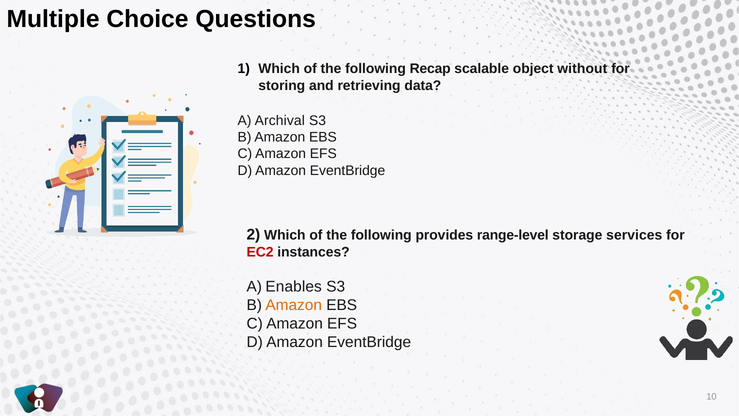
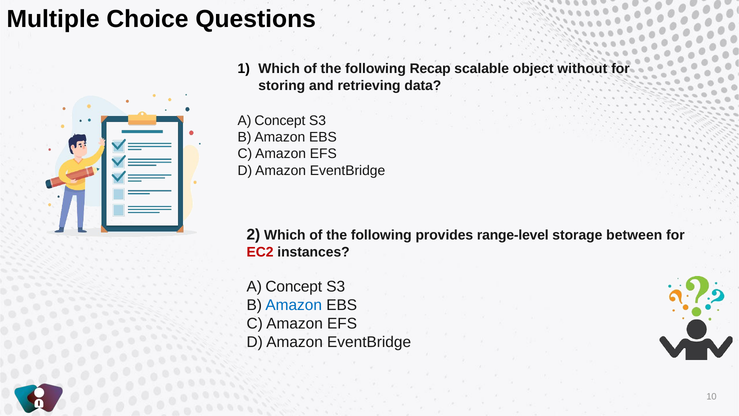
Archival at (280, 121): Archival -> Concept
services: services -> between
Enables at (294, 286): Enables -> Concept
Amazon at (294, 305) colour: orange -> blue
